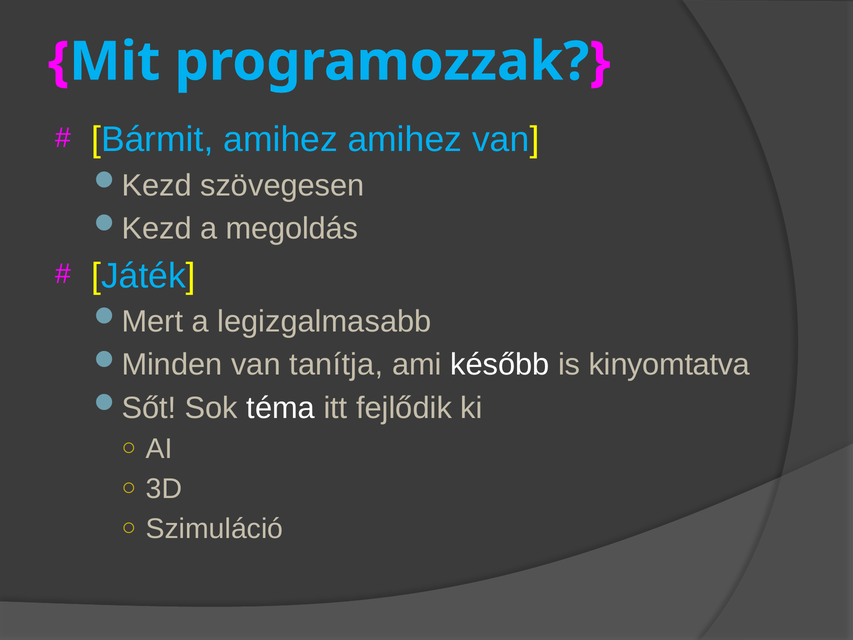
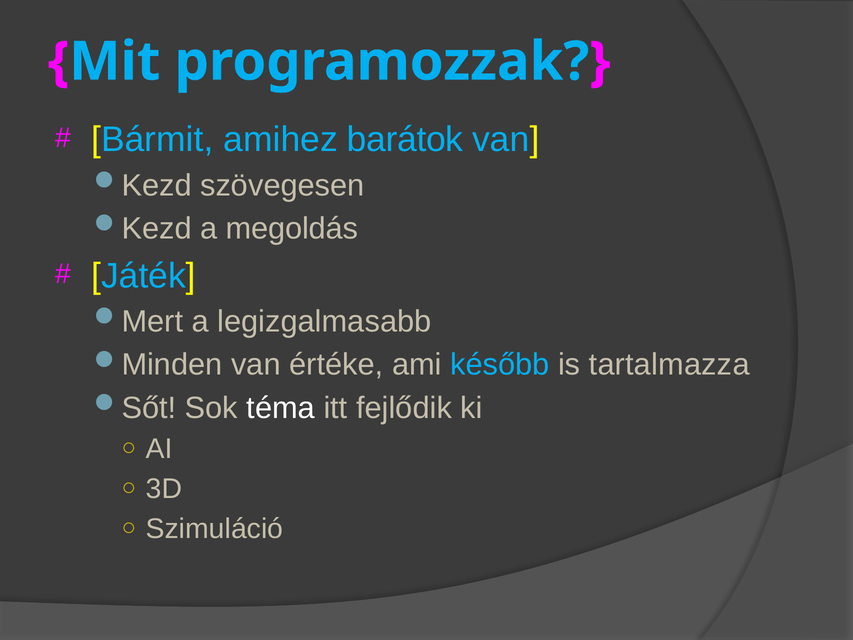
amihez amihez: amihez -> barátok
tanítja: tanítja -> értéke
később colour: white -> light blue
kinyomtatva: kinyomtatva -> tartalmazza
